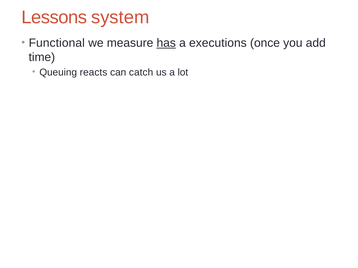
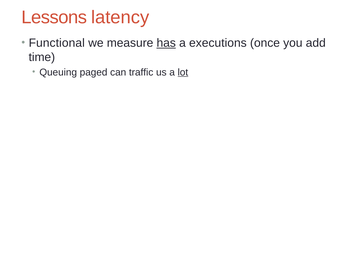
system: system -> latency
reacts: reacts -> paged
catch: catch -> traffic
lot underline: none -> present
